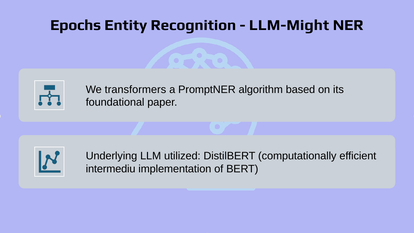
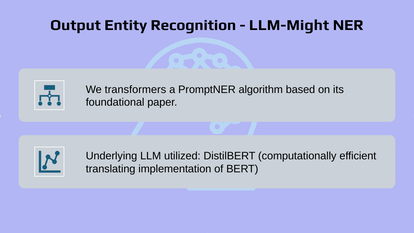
Epochs: Epochs -> Output
intermediu: intermediu -> translating
